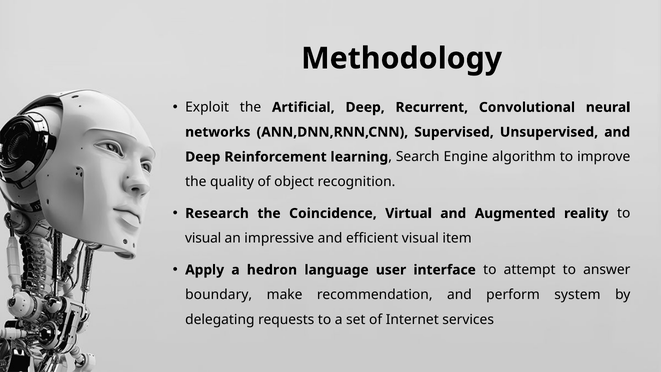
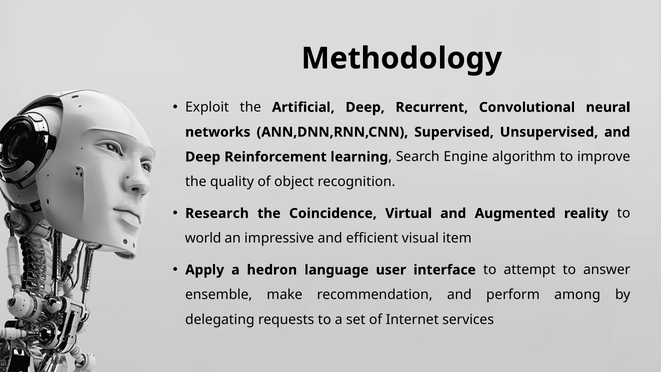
visual at (203, 238): visual -> world
boundary: boundary -> ensemble
system: system -> among
